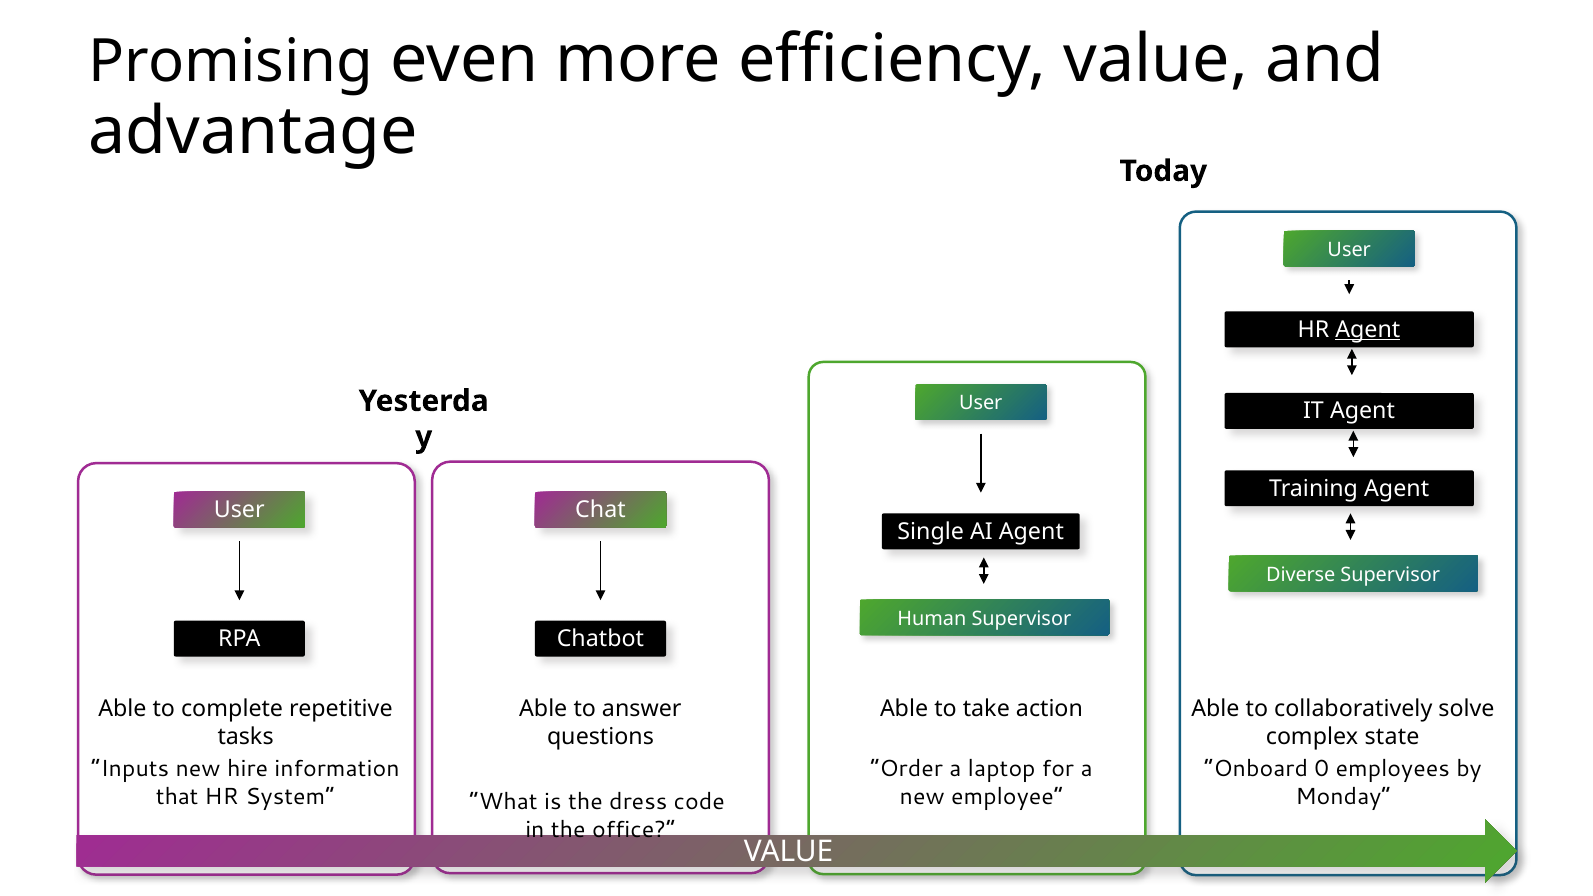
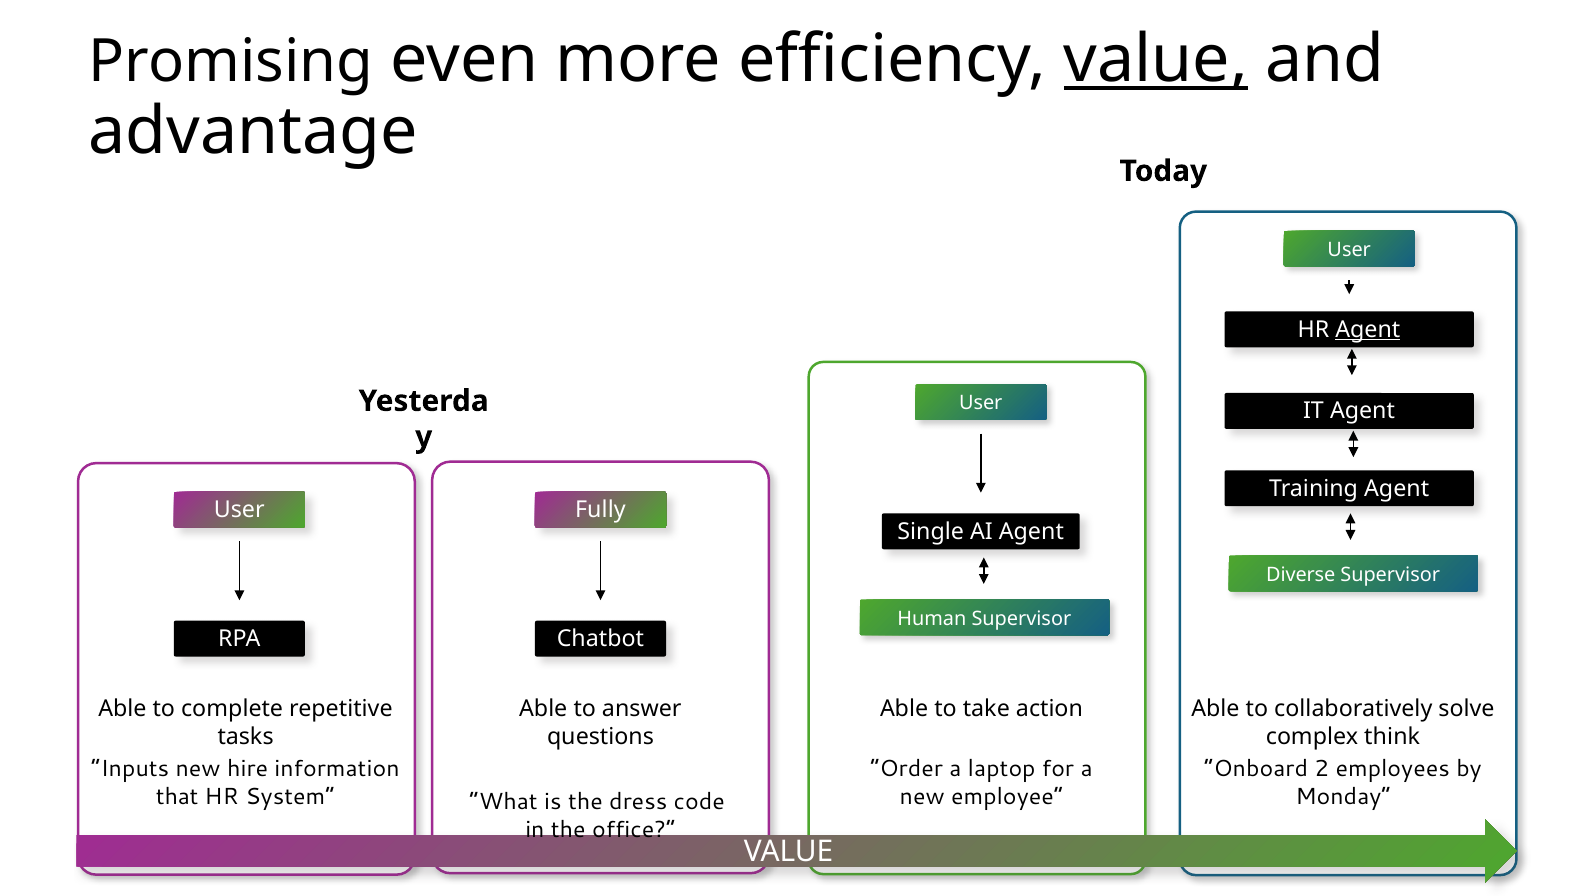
value at (1156, 60) underline: none -> present
Chat: Chat -> Fully
state: state -> think
0: 0 -> 2
